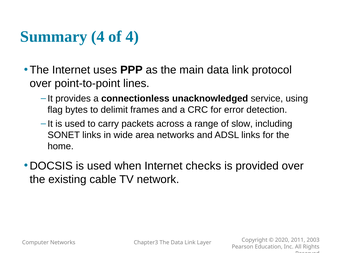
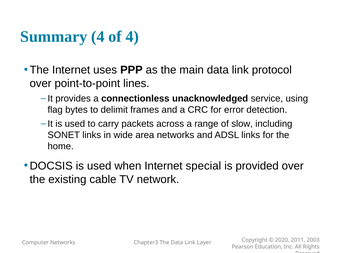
checks: checks -> special
